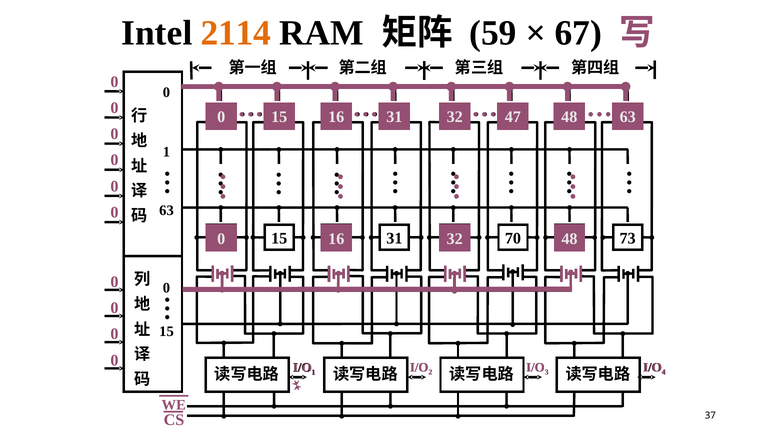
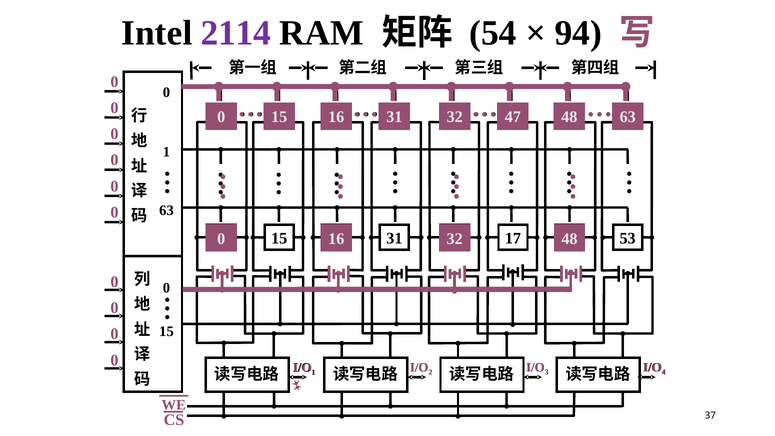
2114 colour: orange -> purple
59: 59 -> 54
67: 67 -> 94
70: 70 -> 17
73: 73 -> 53
